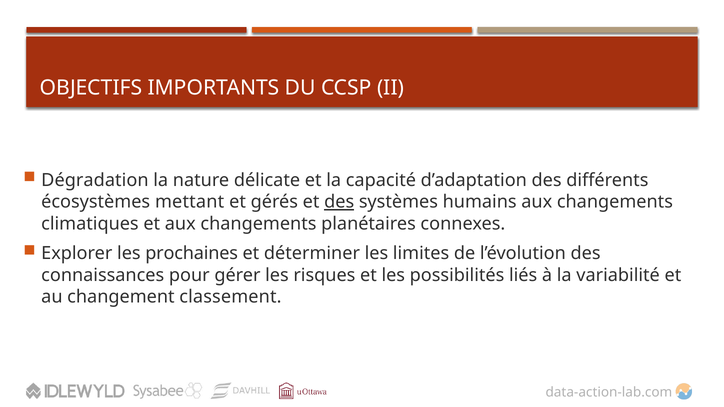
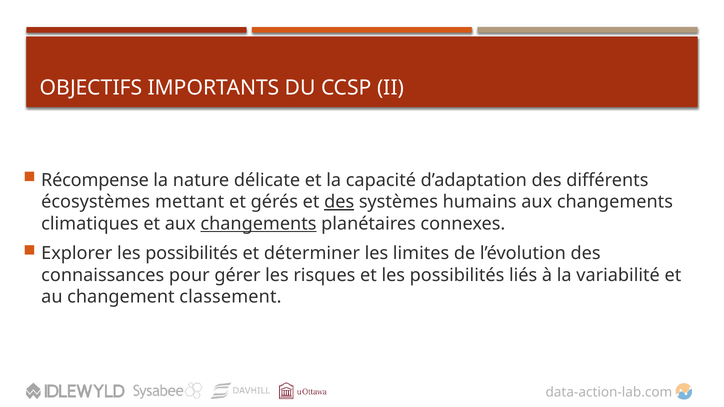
Dégradation: Dégradation -> Récompense
changements at (258, 224) underline: none -> present
Explorer les prochaines: prochaines -> possibilités
